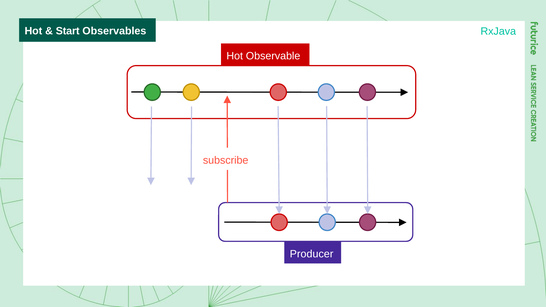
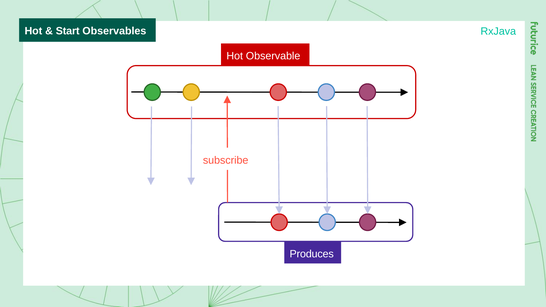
Producer: Producer -> Produces
